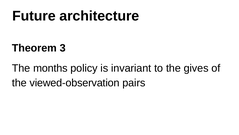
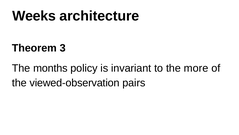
Future: Future -> Weeks
gives: gives -> more
